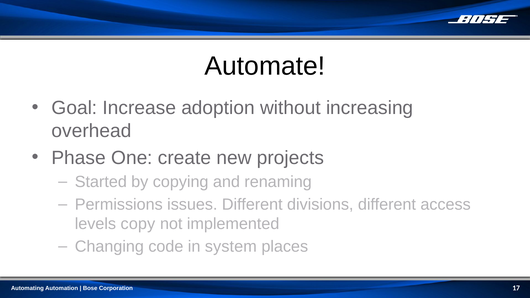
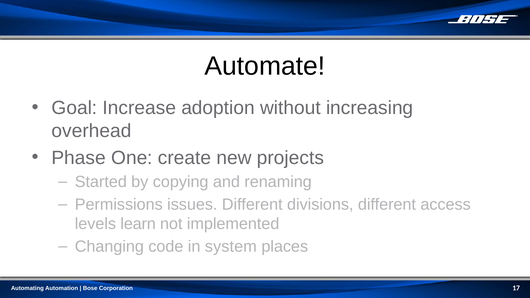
copy: copy -> learn
